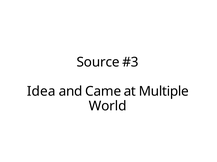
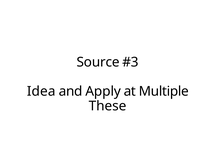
Came: Came -> Apply
World: World -> These
